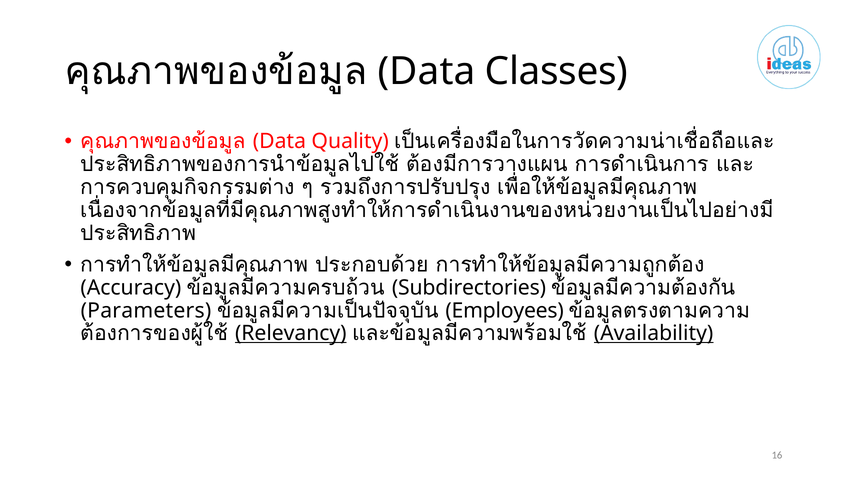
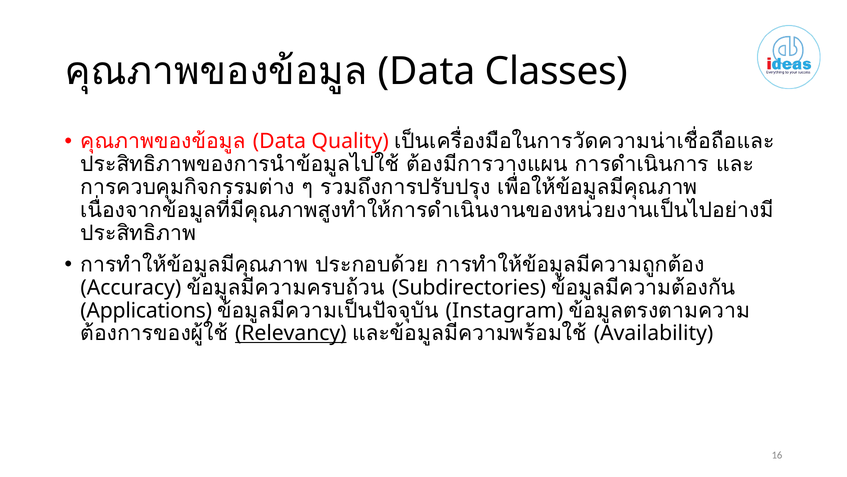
Parameters: Parameters -> Applications
Employees: Employees -> Instagram
Availability underline: present -> none
